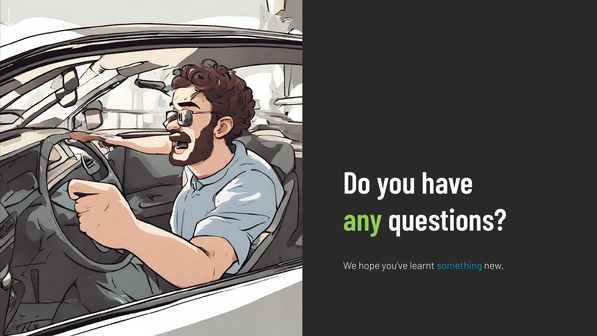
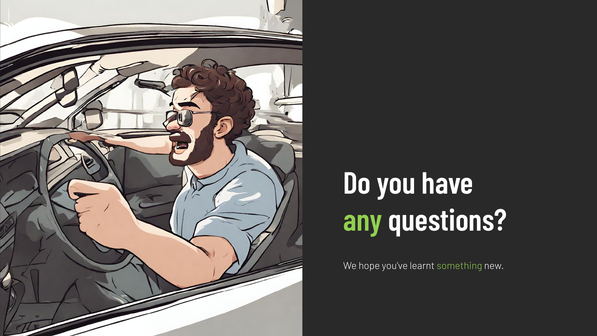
something colour: light blue -> light green
